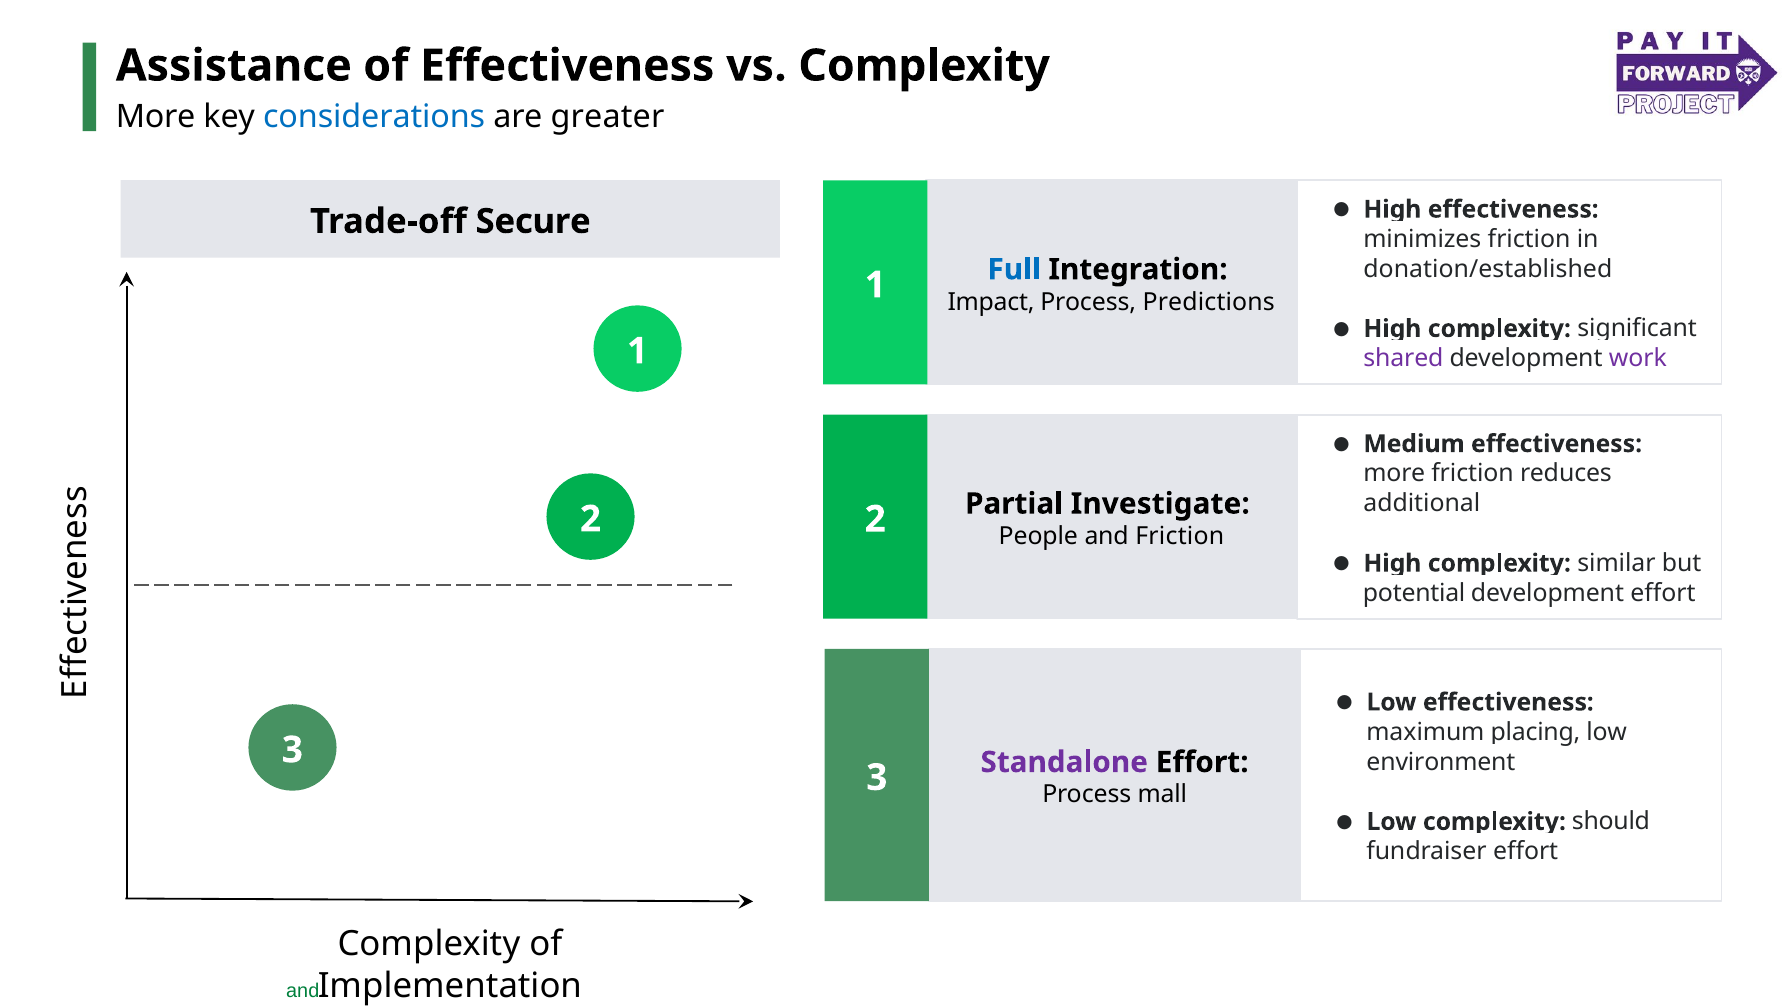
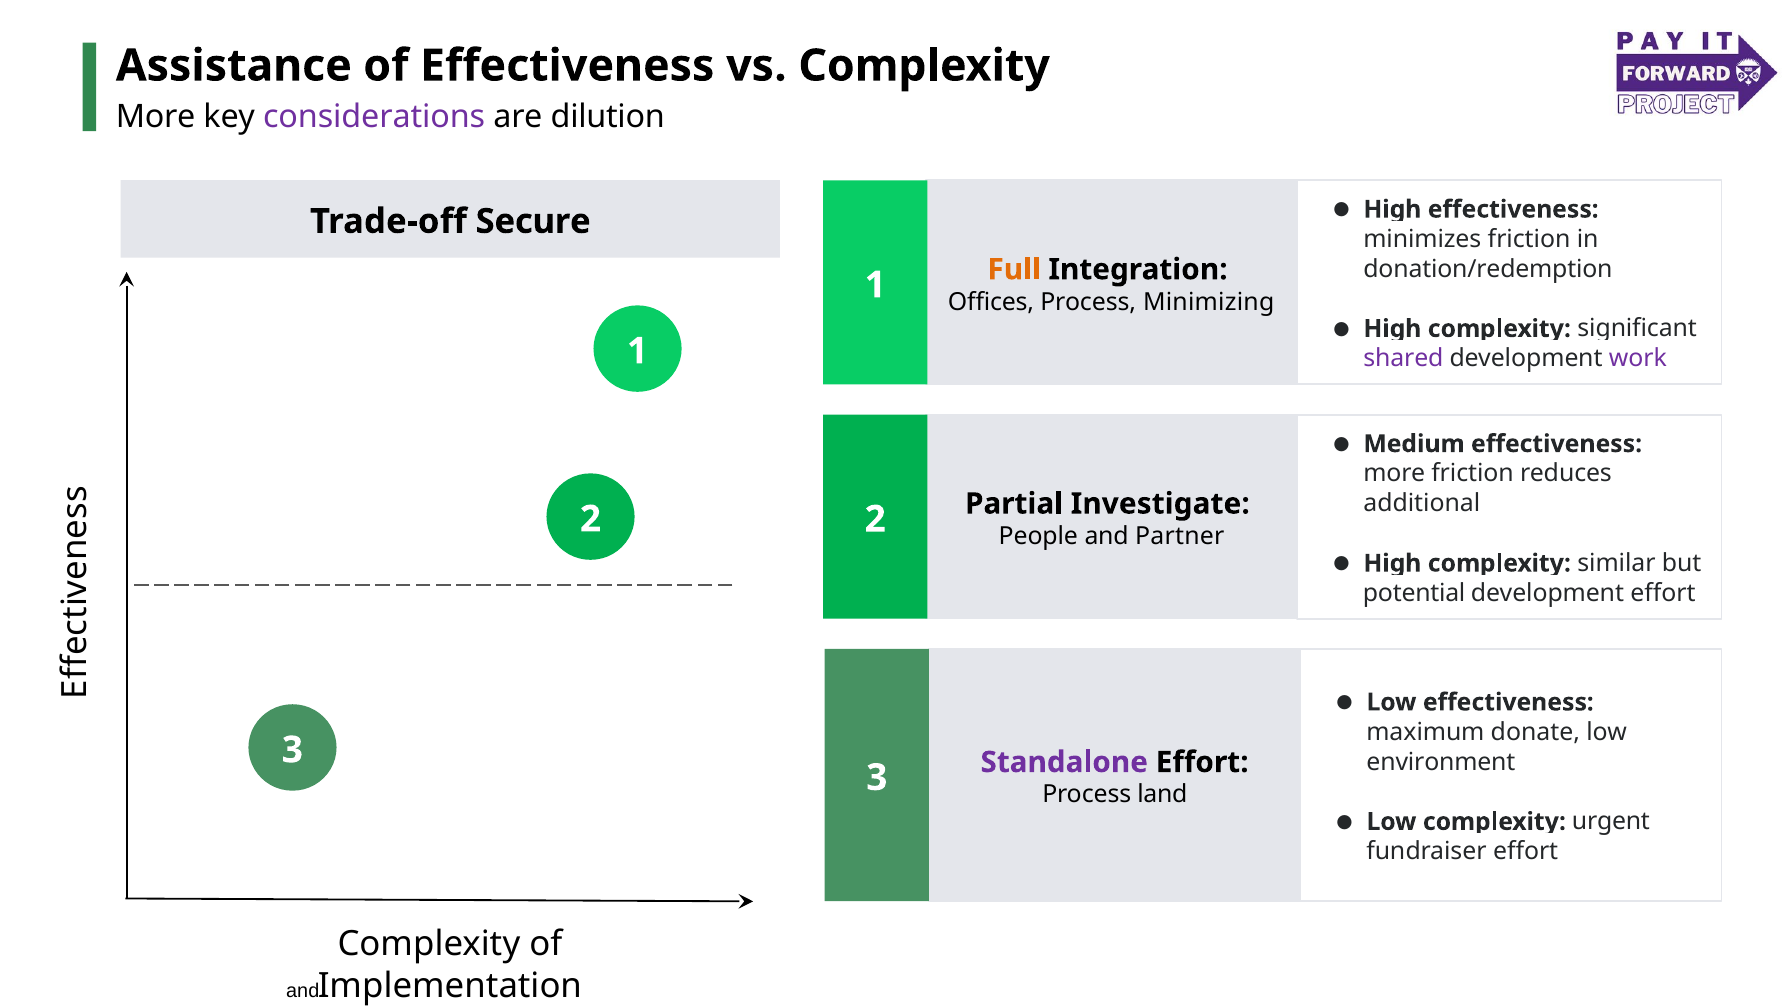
considerations colour: blue -> purple
greater: greater -> dilution
donation/established: donation/established -> donation/redemption
Full colour: blue -> orange
Impact: Impact -> Offices
Predictions: Predictions -> Minimizing
and Friction: Friction -> Partner
placing: placing -> donate
mall: mall -> land
should: should -> urgent
and at (303, 991) colour: green -> black
